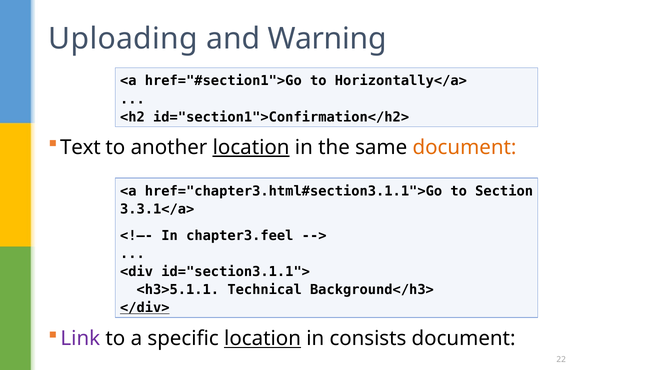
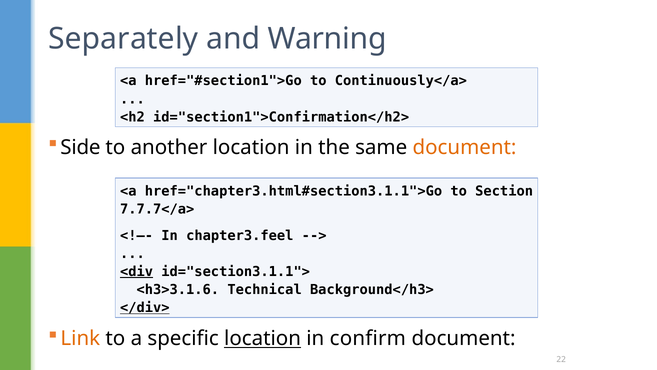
Uploading: Uploading -> Separately
Horizontally</a>: Horizontally</a> -> Continuously</a>
Text: Text -> Side
location at (251, 147) underline: present -> none
3.3.1</a>: 3.3.1</a> -> 7.7.7</a>
<div underline: none -> present
<h3>5.1.1: <h3>5.1.1 -> <h3>3.1.6
Link colour: purple -> orange
consists: consists -> confirm
